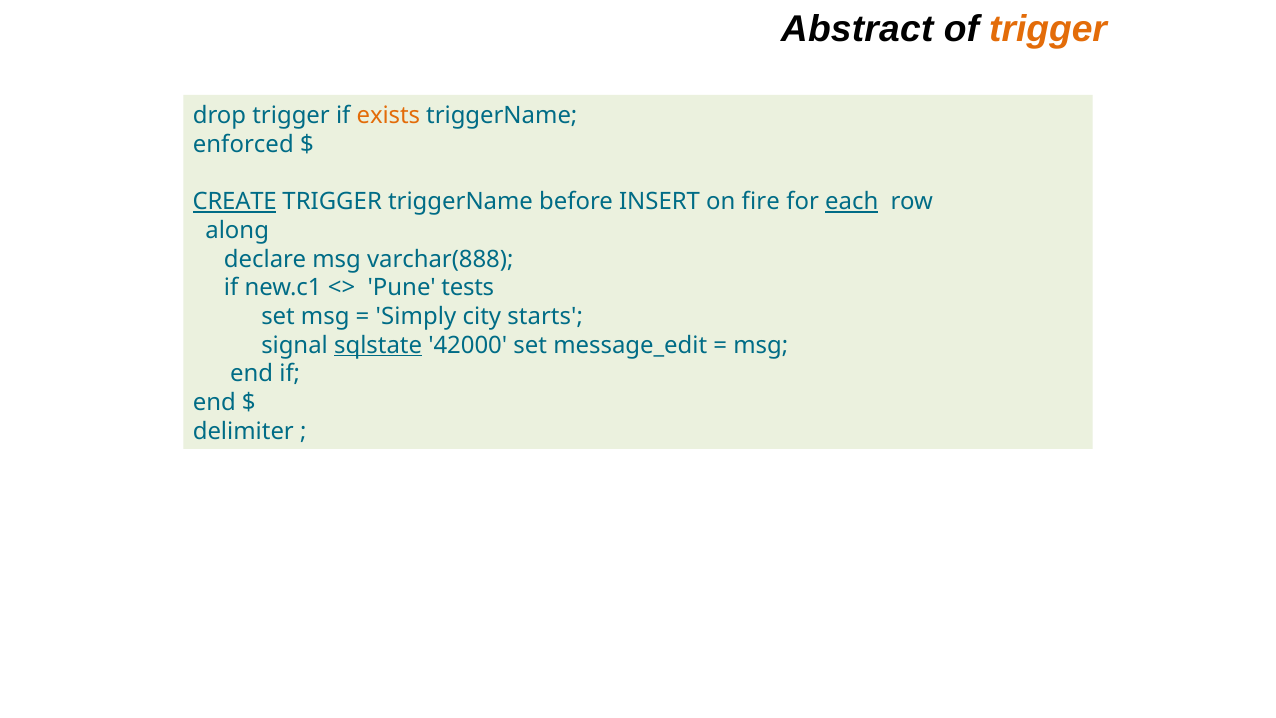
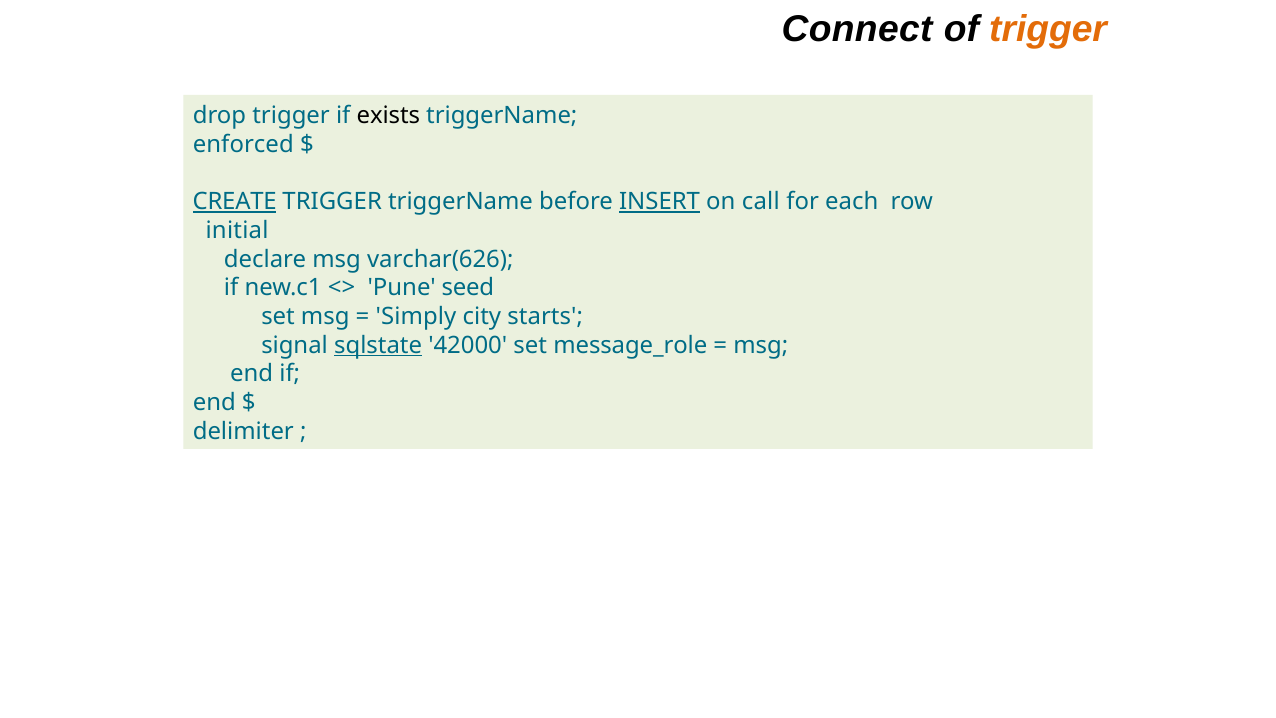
Abstract: Abstract -> Connect
exists colour: orange -> black
INSERT underline: none -> present
fire: fire -> call
each underline: present -> none
along: along -> initial
varchar(888: varchar(888 -> varchar(626
tests: tests -> seed
message_edit: message_edit -> message_role
